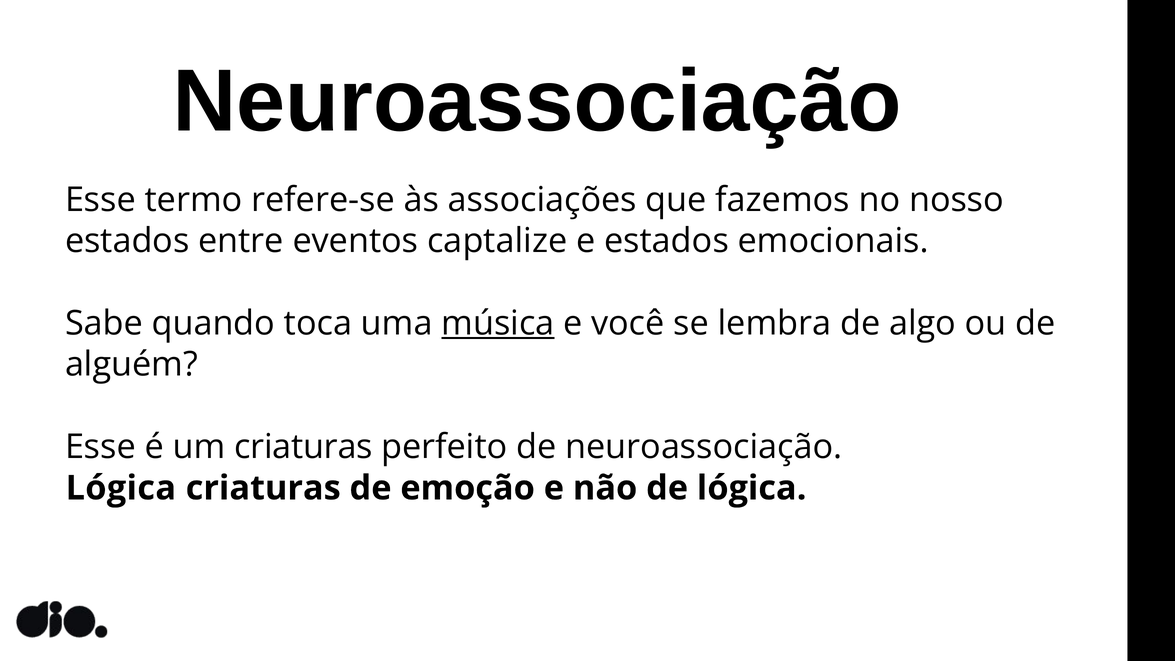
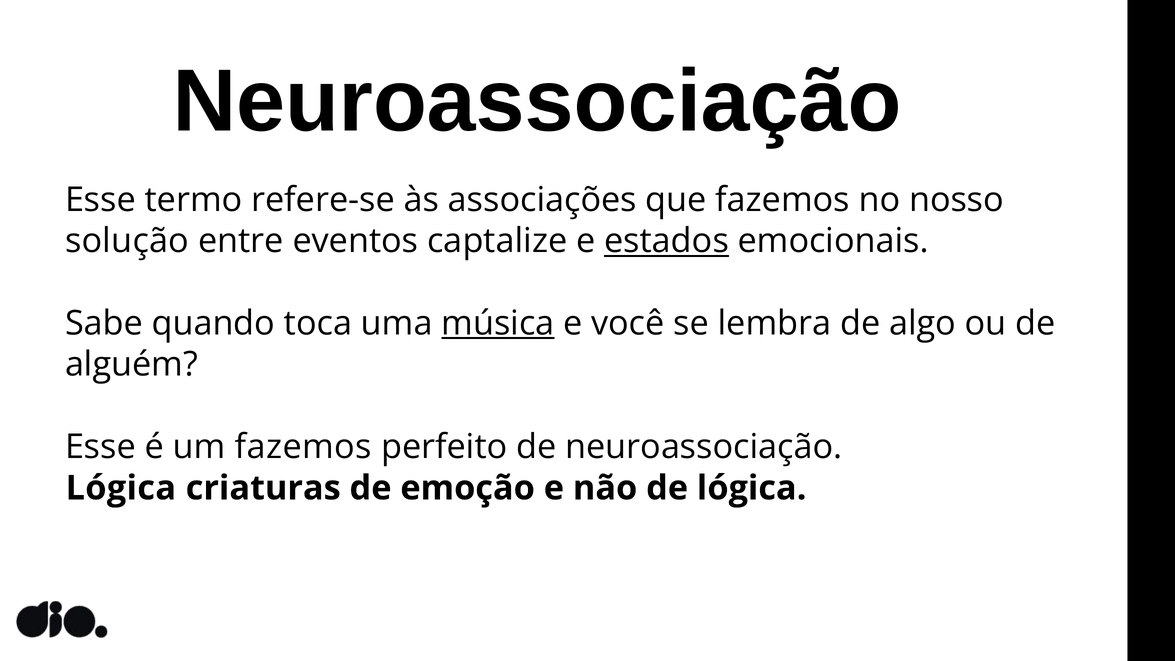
estados at (127, 241): estados -> solução
estados at (667, 241) underline: none -> present
um criaturas: criaturas -> fazemos
